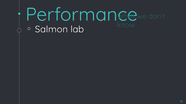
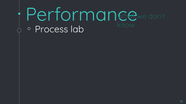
Salmon: Salmon -> Process
